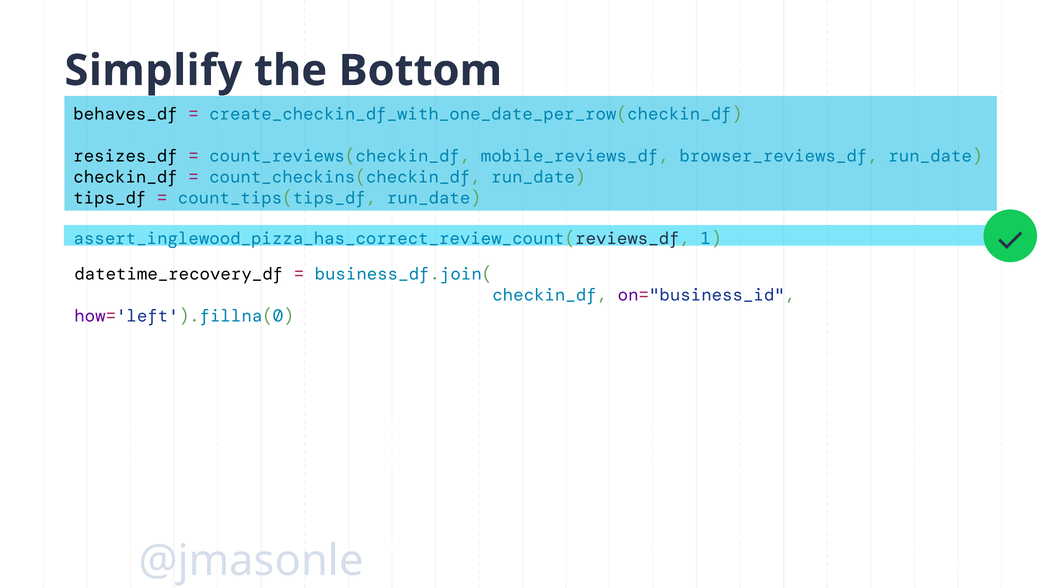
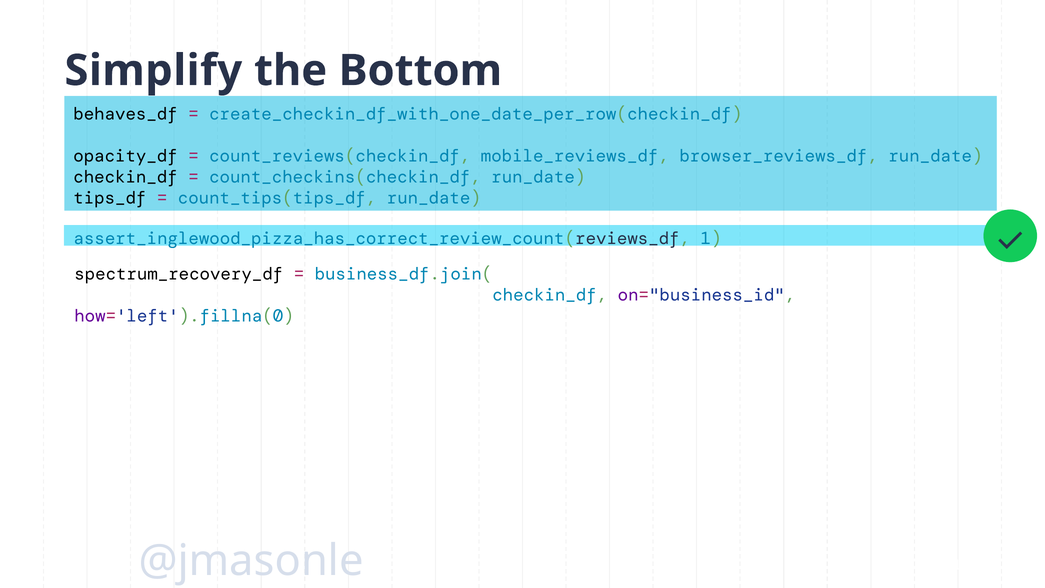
resizes_df: resizes_df -> opacity_df
datetime_recovery_df: datetime_recovery_df -> spectrum_recovery_df
